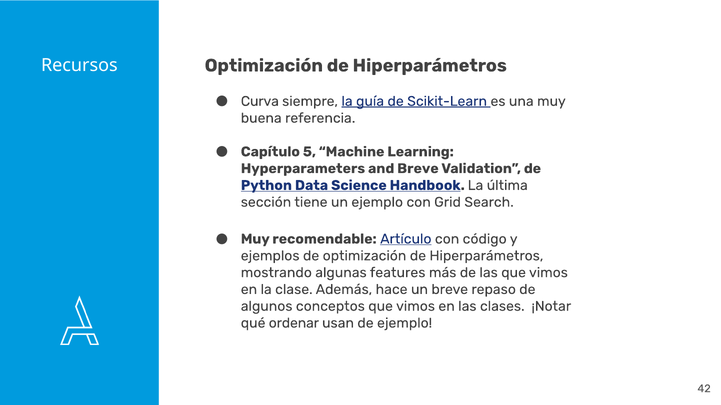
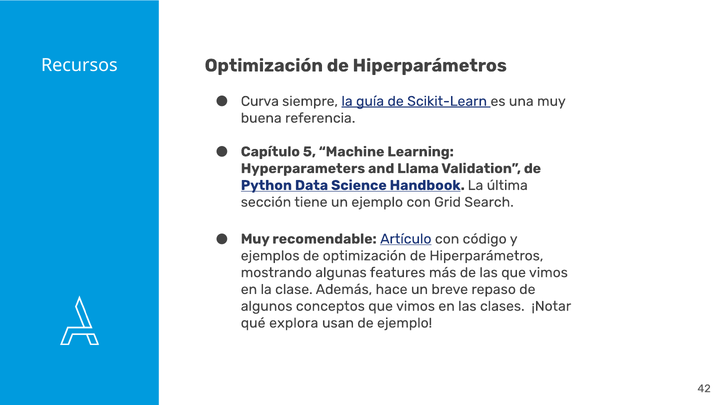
and Breve: Breve -> Llama
ordenar: ordenar -> explora
